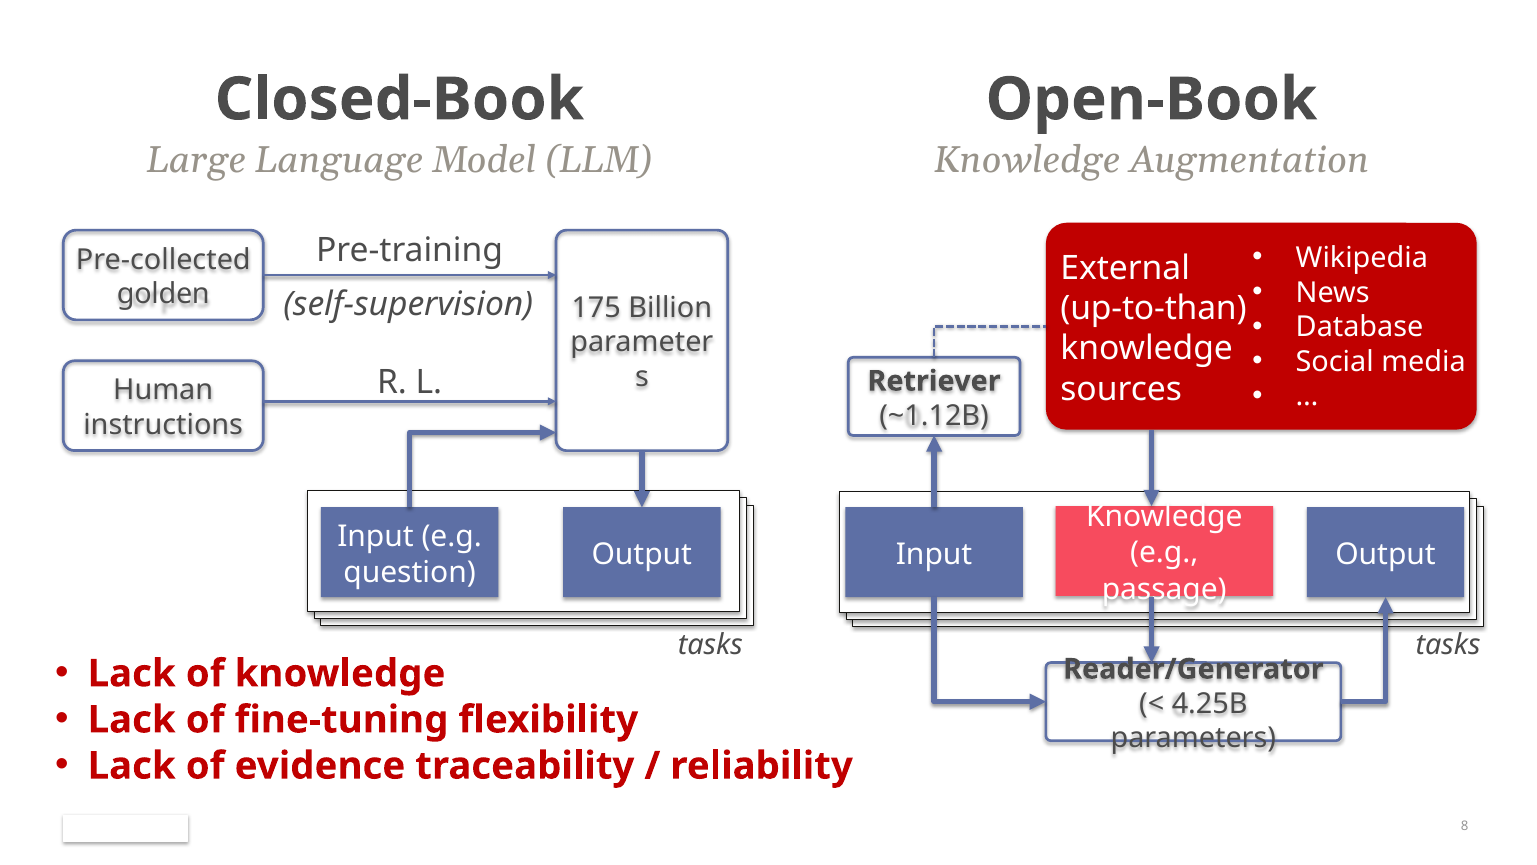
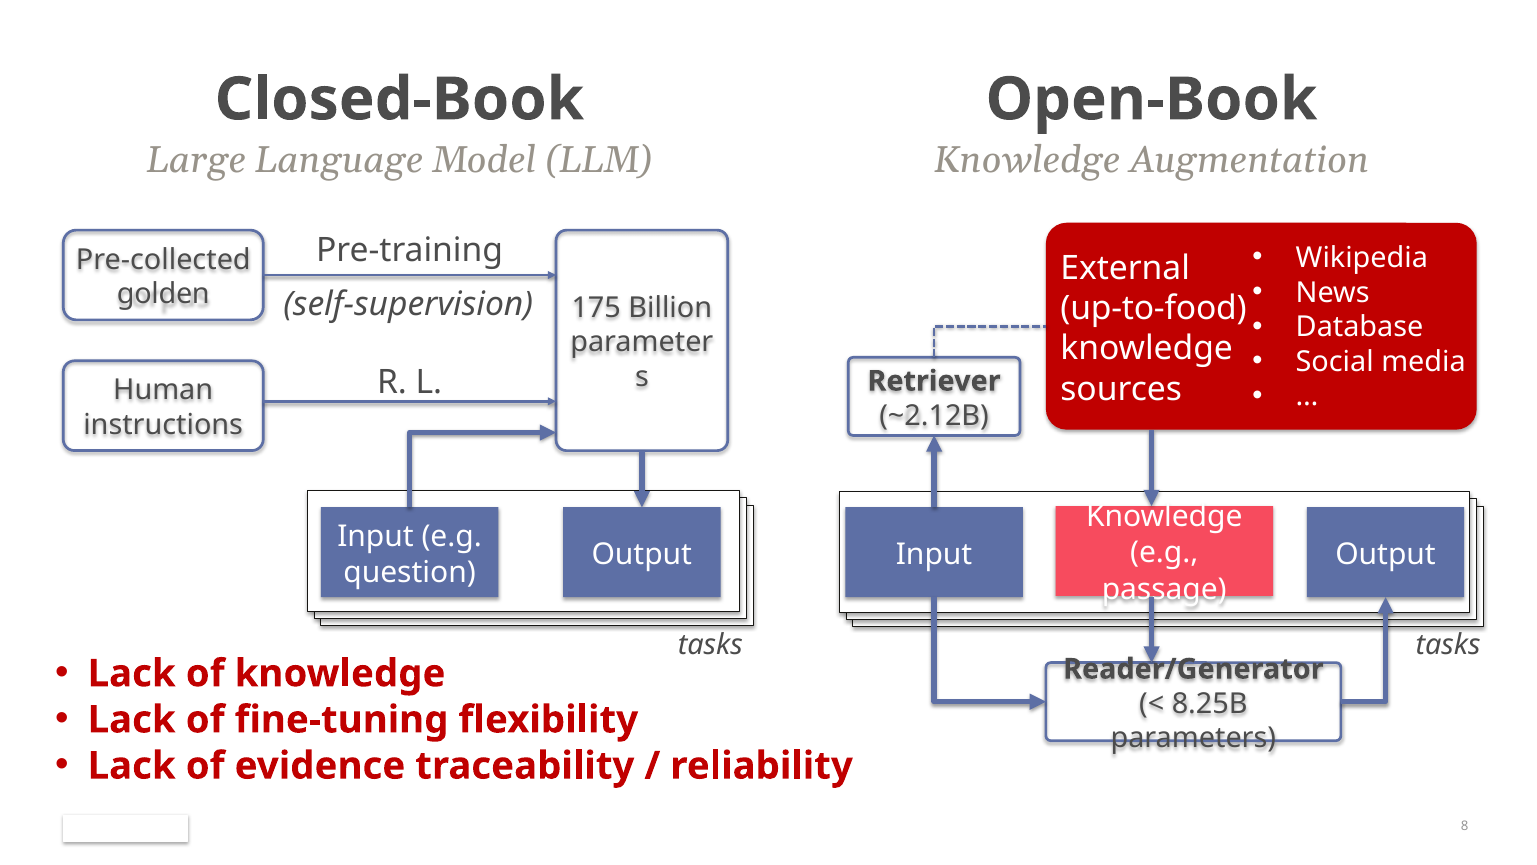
up-to-than: up-to-than -> up-to-food
~1.12B: ~1.12B -> ~2.12B
4.25B: 4.25B -> 8.25B
